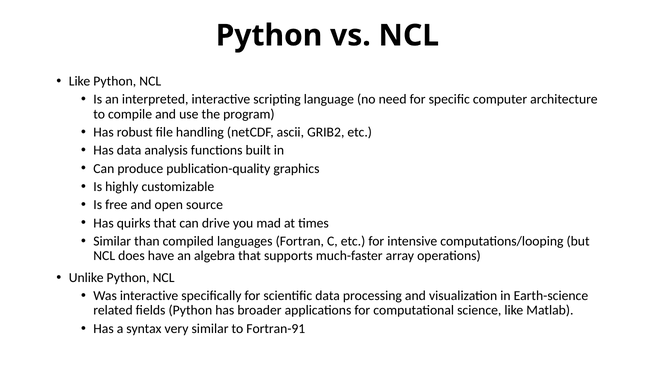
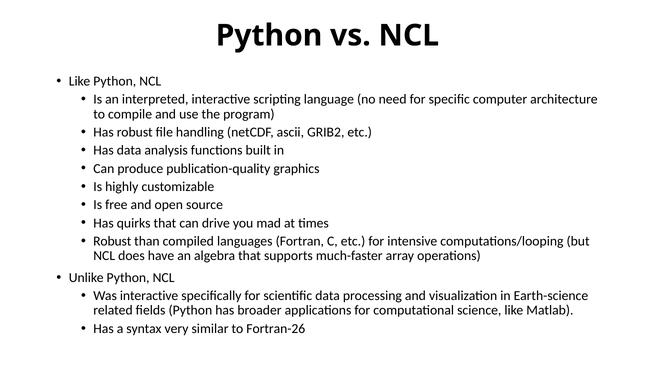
Similar at (112, 241): Similar -> Robust
Fortran-91: Fortran-91 -> Fortran-26
